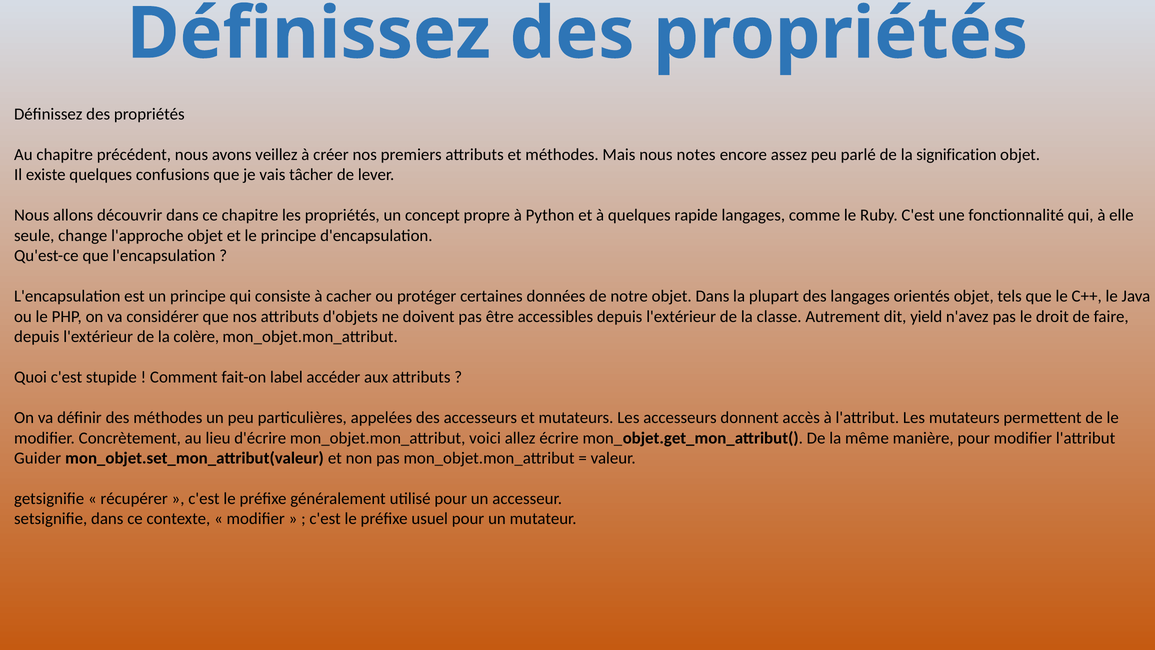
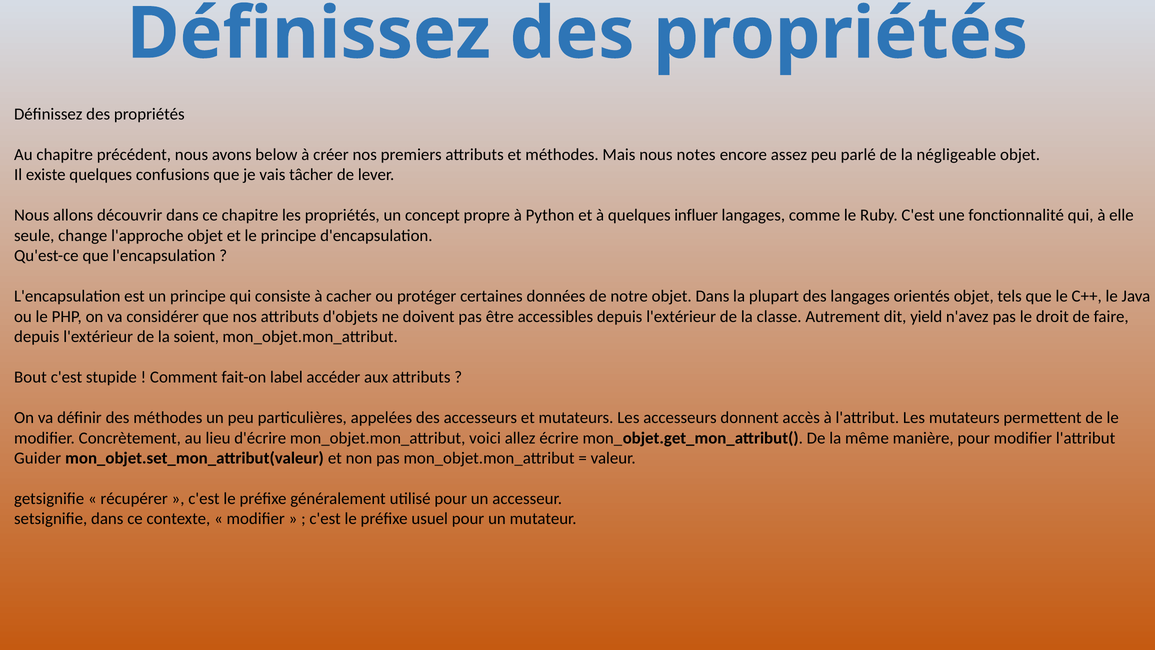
veillez: veillez -> below
signification: signification -> négligeable
rapide: rapide -> influer
colère: colère -> soient
Quoi: Quoi -> Bout
